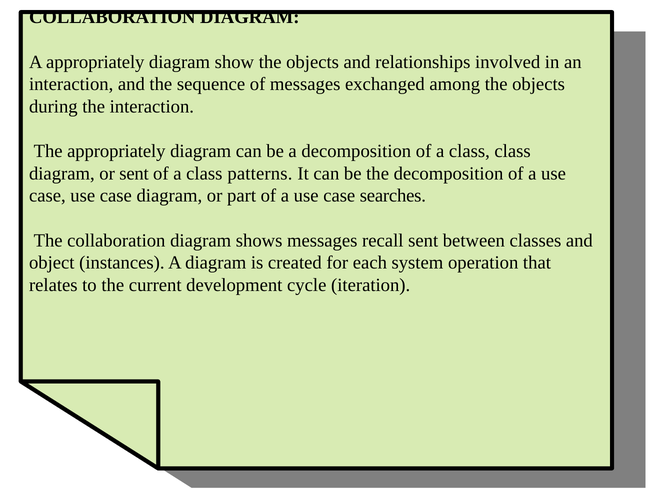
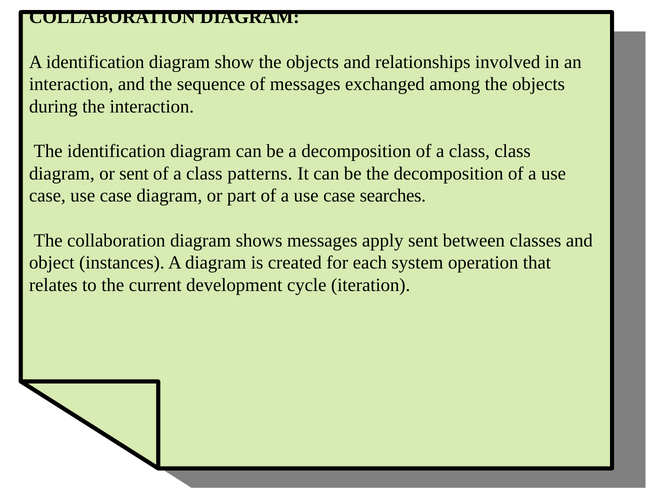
A appropriately: appropriately -> identification
The appropriately: appropriately -> identification
recall: recall -> apply
